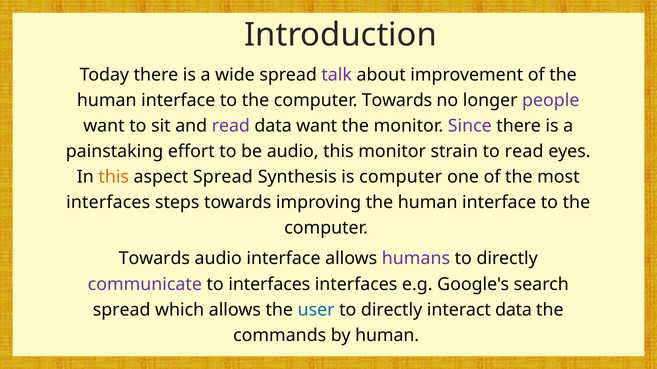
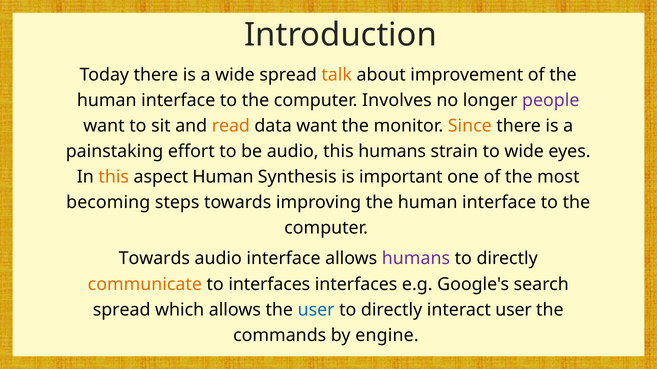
talk colour: purple -> orange
Towards at (397, 100): Towards -> Involves
read at (231, 126) colour: purple -> orange
Since colour: purple -> orange
this monitor: monitor -> humans
to read: read -> wide
aspect Spread: Spread -> Human
is computer: computer -> important
interfaces at (108, 203): interfaces -> becoming
communicate colour: purple -> orange
interact data: data -> user
by human: human -> engine
